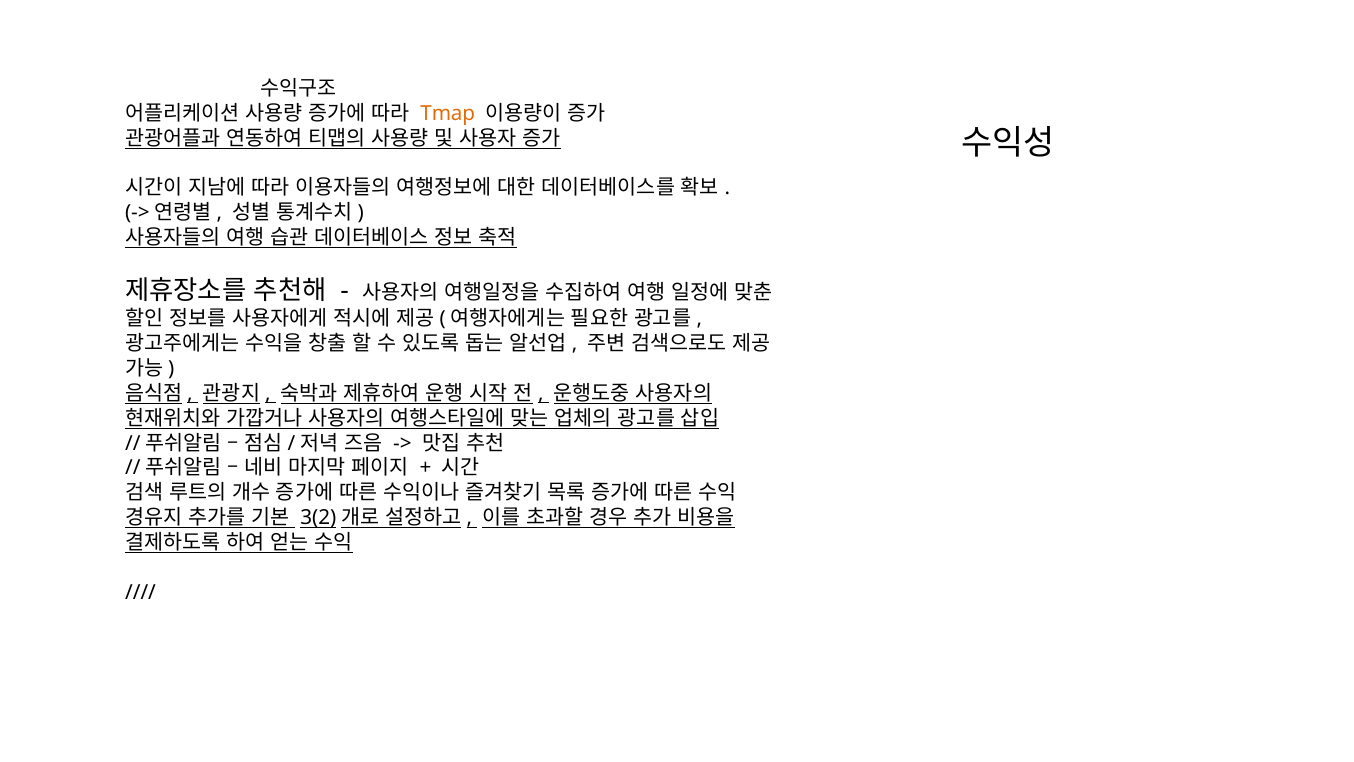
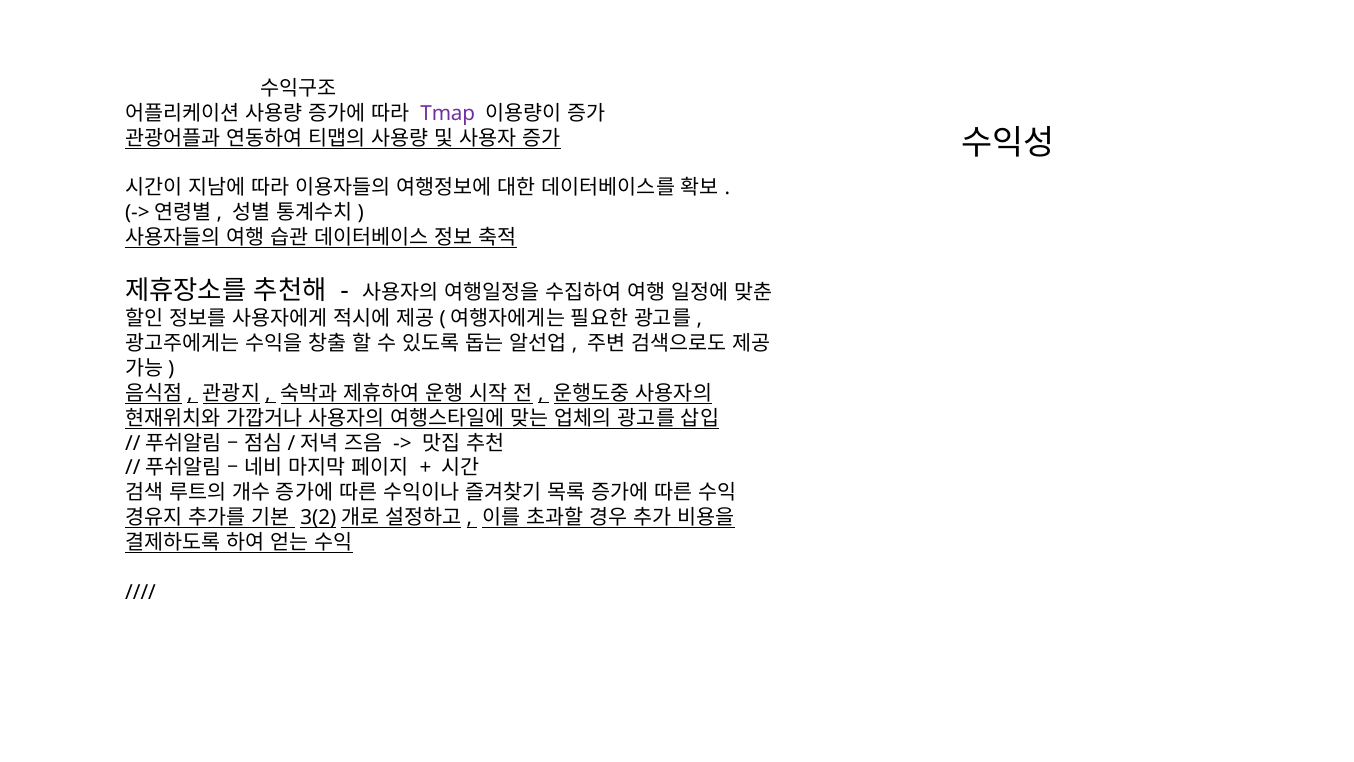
Tmap colour: orange -> purple
